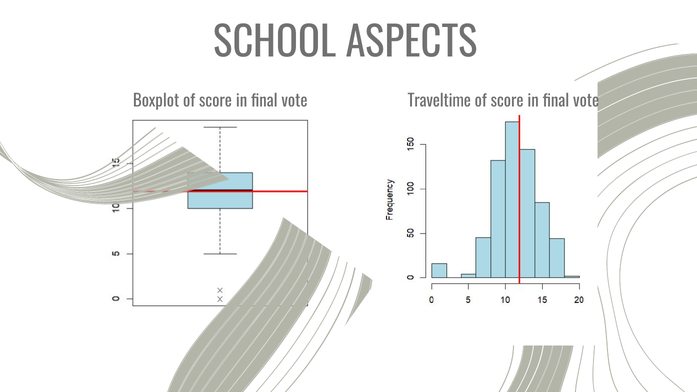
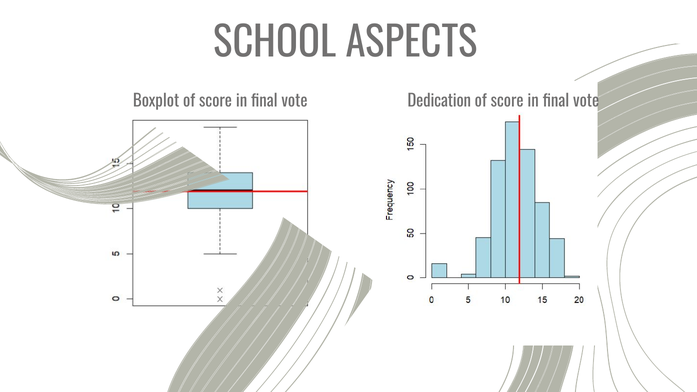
Traveltime: Traveltime -> Dedication
